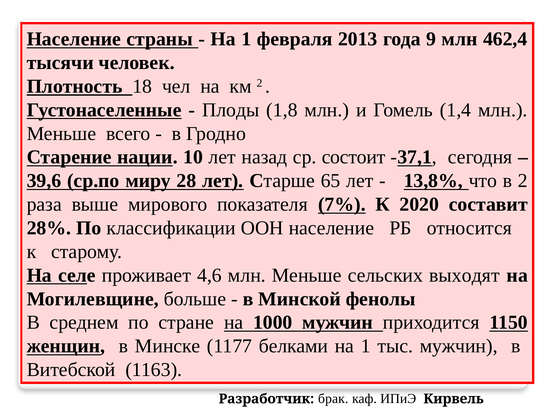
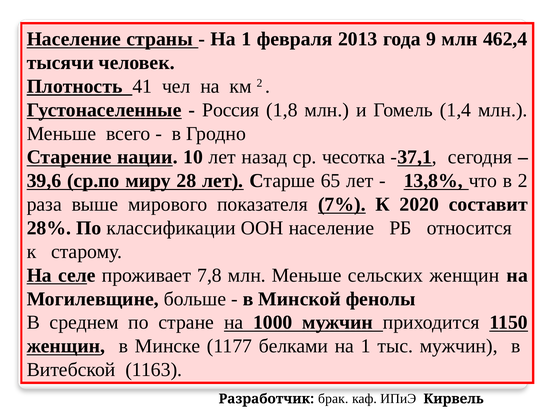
18: 18 -> 41
Плоды: Плоды -> Россия
состоит: состоит -> чесотка
4,6: 4,6 -> 7,8
сельских выходят: выходят -> женщин
